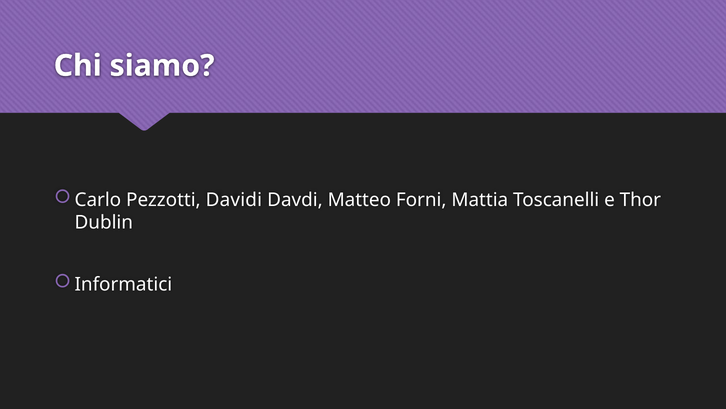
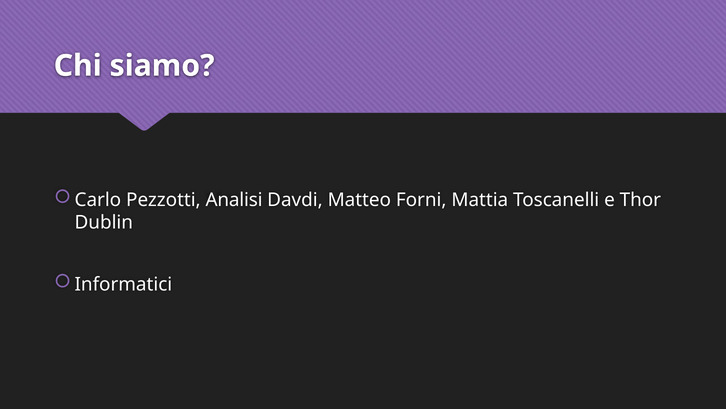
Davidi: Davidi -> Analisi
